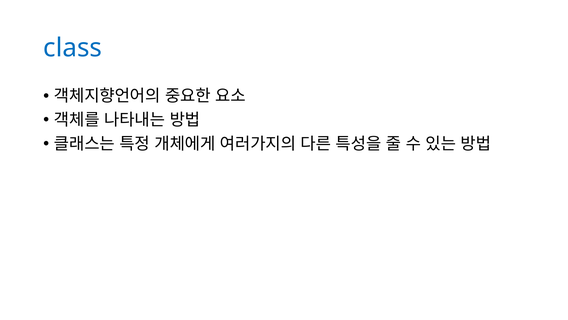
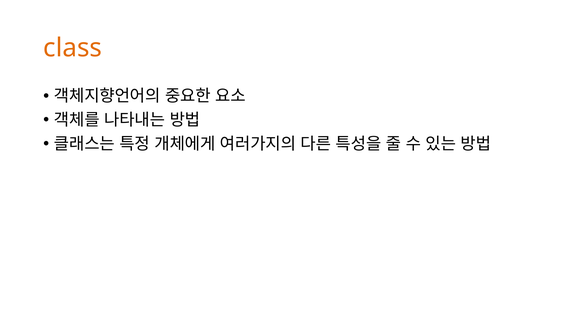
class colour: blue -> orange
